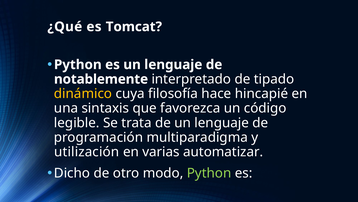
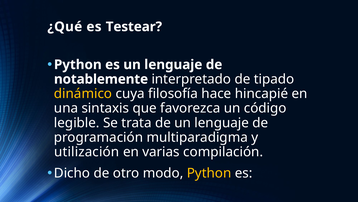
Tomcat: Tomcat -> Testear
automatizar: automatizar -> compilación
Python at (209, 173) colour: light green -> yellow
